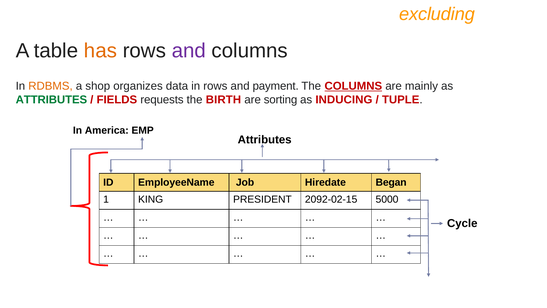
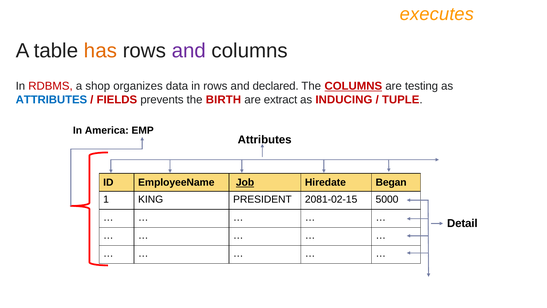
excluding: excluding -> executes
RDBMS colour: orange -> red
payment: payment -> declared
mainly: mainly -> testing
ATTRIBUTES at (51, 100) colour: green -> blue
requests: requests -> prevents
sorting: sorting -> extract
Job underline: none -> present
2092-02-15: 2092-02-15 -> 2081-02-15
Cycle: Cycle -> Detail
